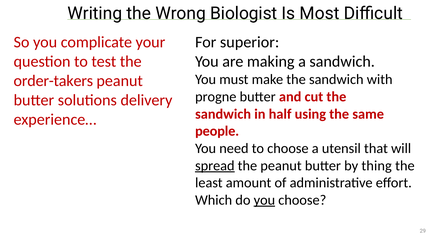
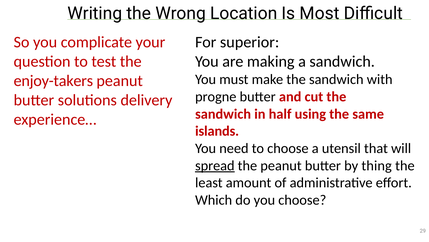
Biologist: Biologist -> Location
order-takers: order-takers -> enjoy-takers
people: people -> islands
you at (264, 199) underline: present -> none
